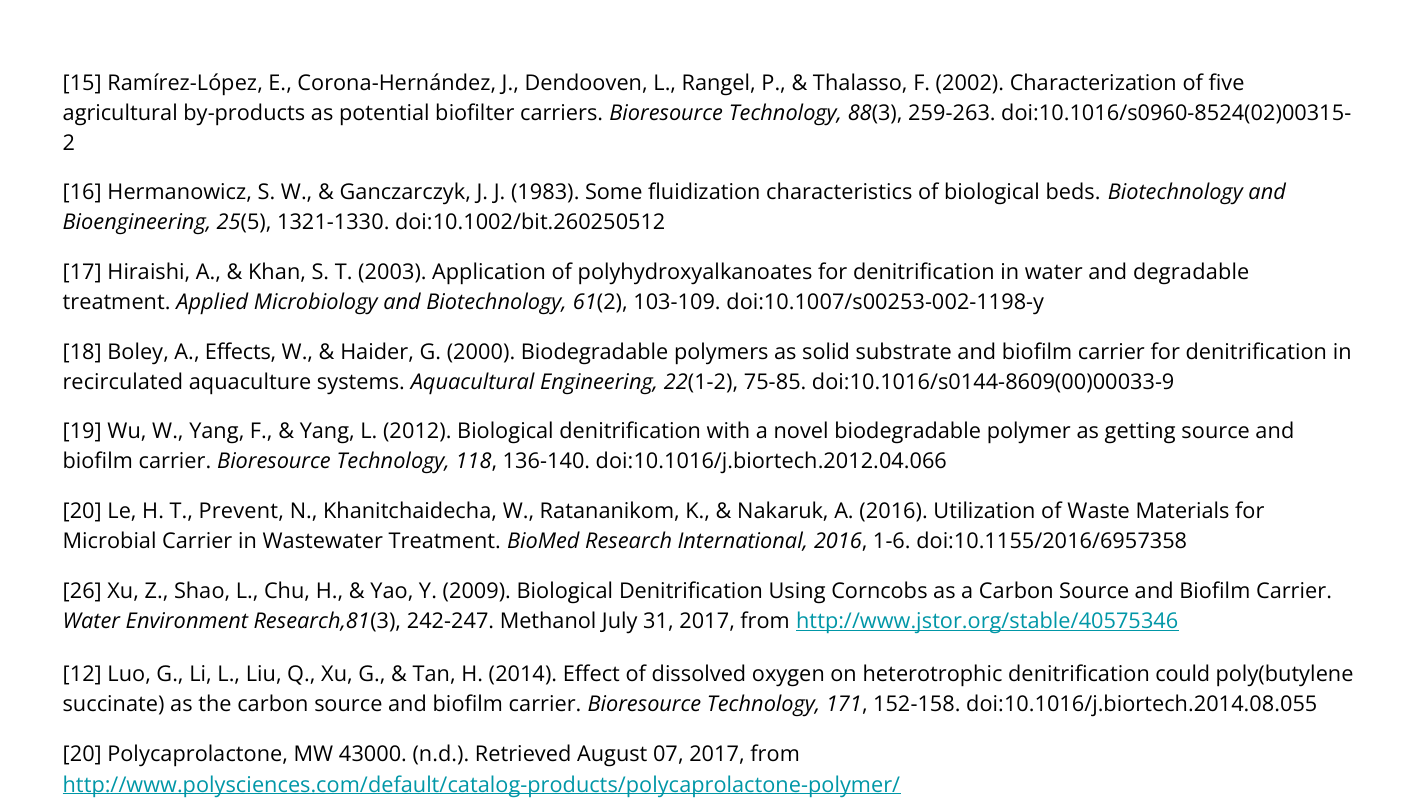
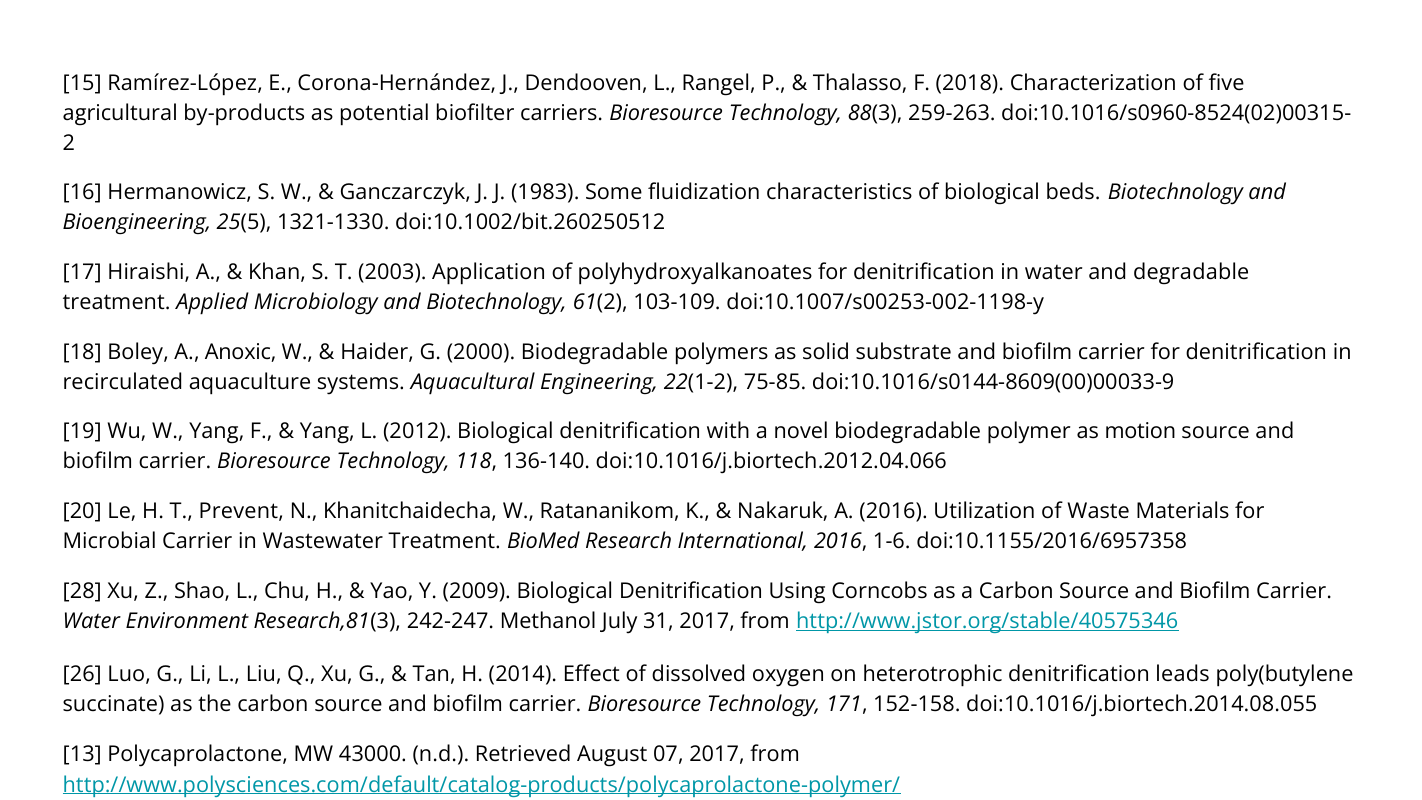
2002: 2002 -> 2018
Effects: Effects -> Anoxic
getting: getting -> motion
26: 26 -> 28
12: 12 -> 26
could: could -> leads
20 at (82, 754): 20 -> 13
